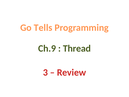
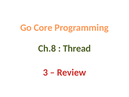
Tells: Tells -> Core
Ch.9: Ch.9 -> Ch.8
